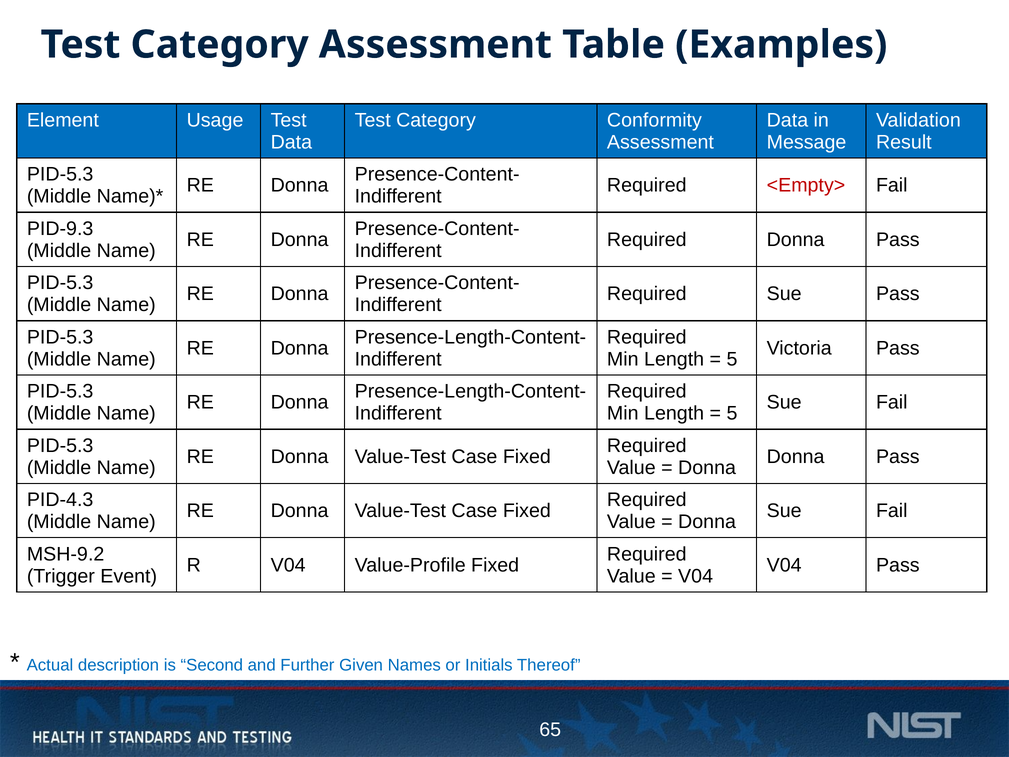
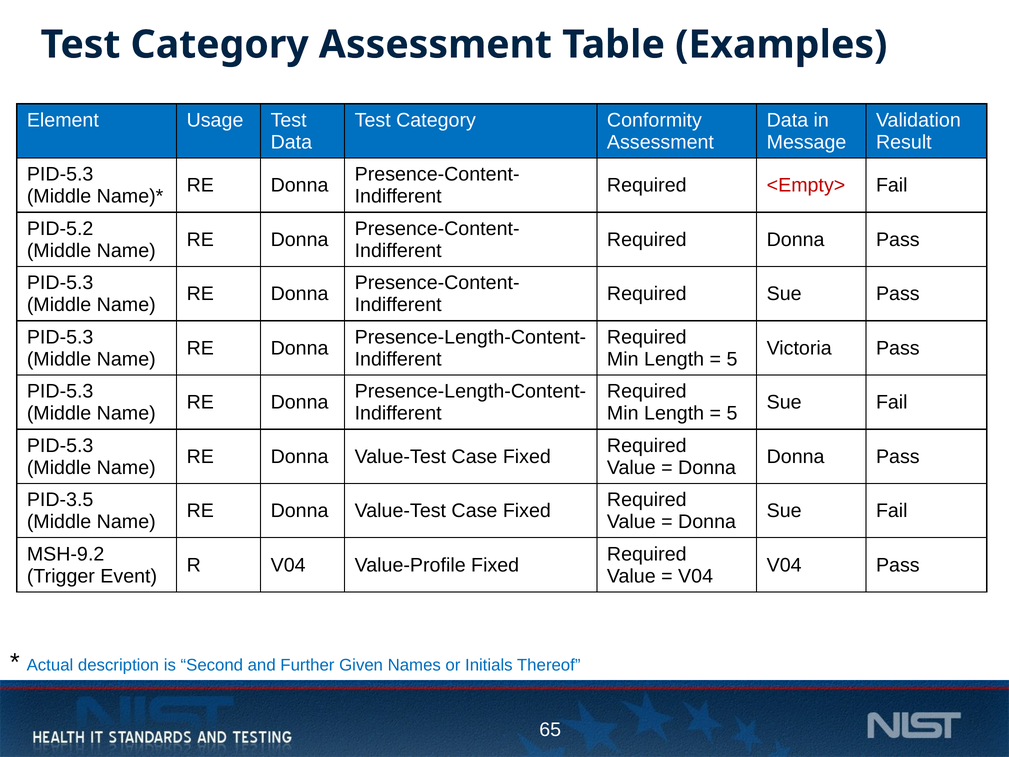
PID-9.3: PID-9.3 -> PID-5.2
PID-4.3: PID-4.3 -> PID-3.5
